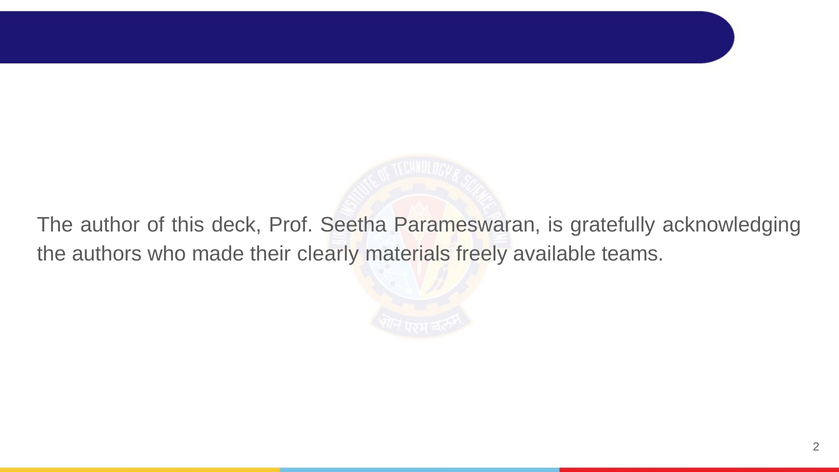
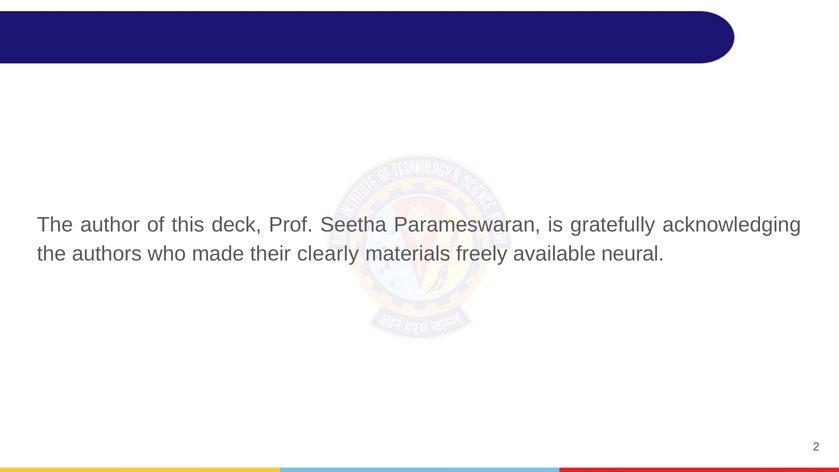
teams: teams -> neural
